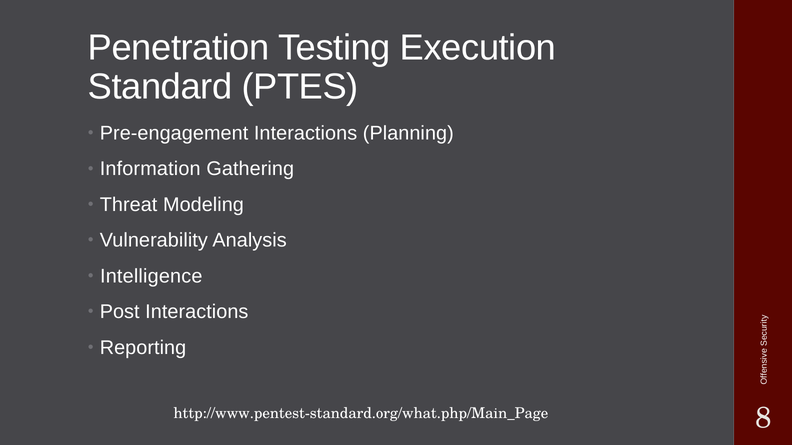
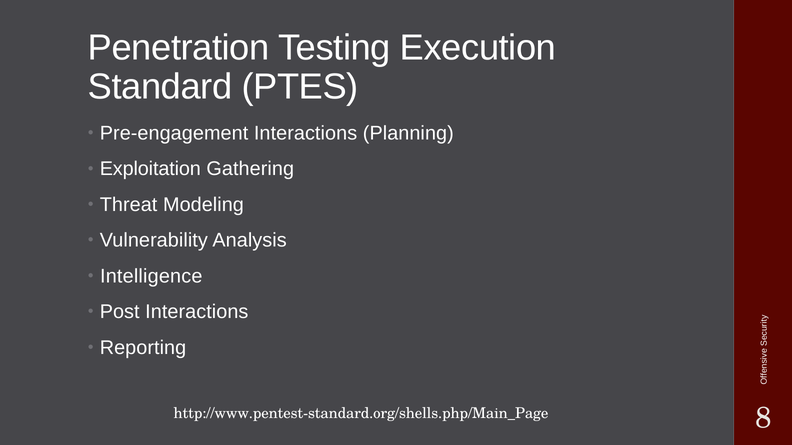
Information: Information -> Exploitation
http://www.pentest-standard.org/what.php/Main_Page: http://www.pentest-standard.org/what.php/Main_Page -> http://www.pentest-standard.org/shells.php/Main_Page
